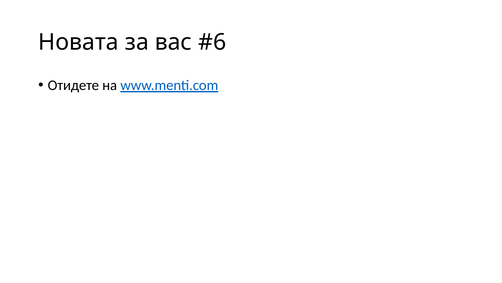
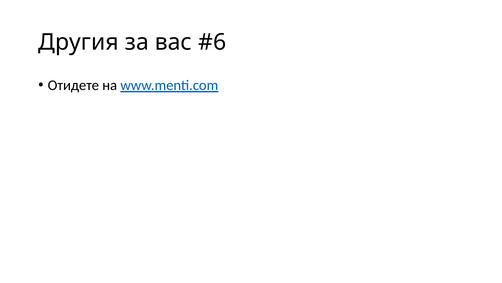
Новата: Новата -> Другия
